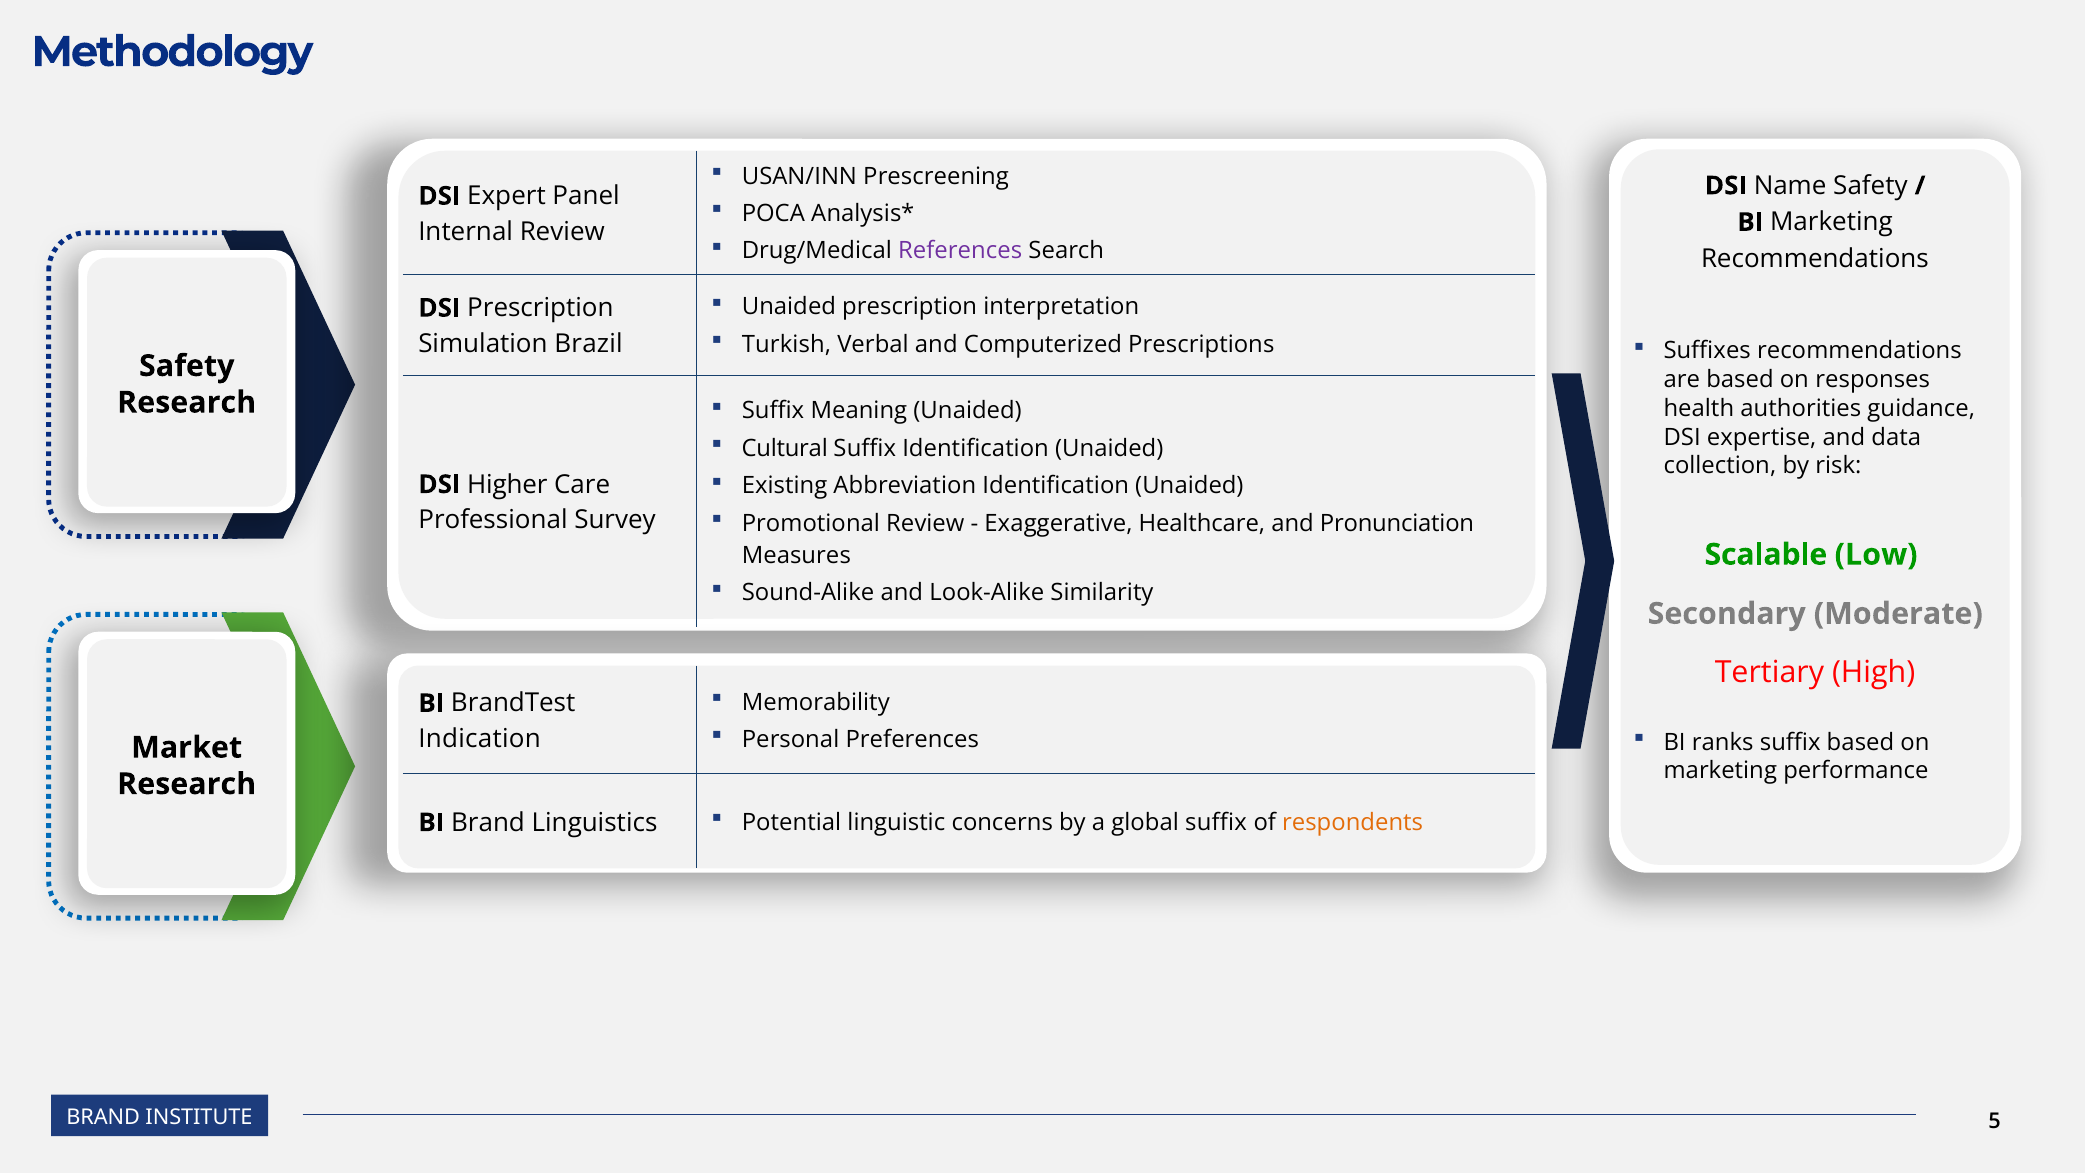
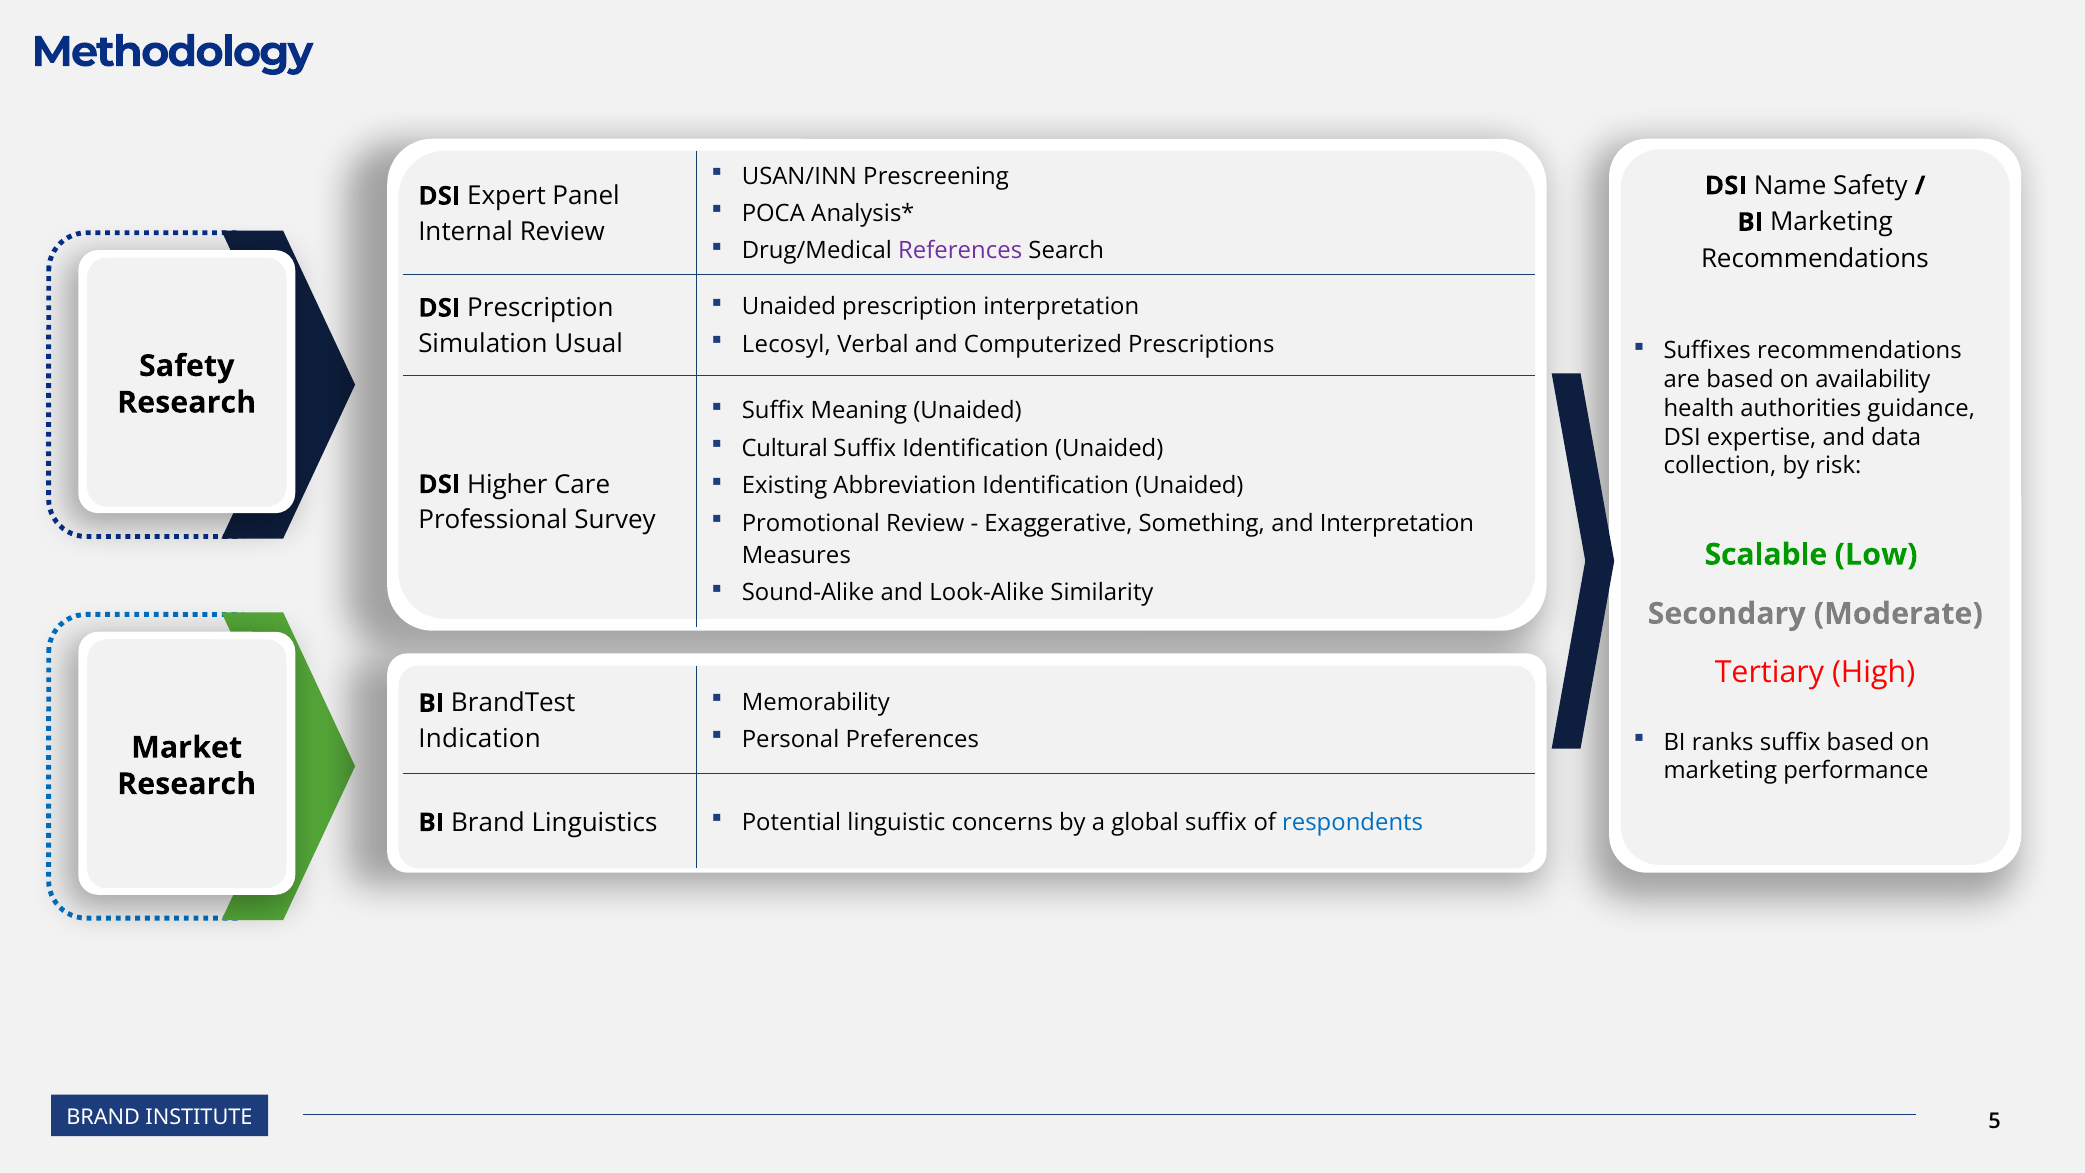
Turkish: Turkish -> Lecosyl
Brazil: Brazil -> Usual
responses: responses -> availability
Healthcare: Healthcare -> Something
and Pronunciation: Pronunciation -> Interpretation
respondents colour: orange -> blue
